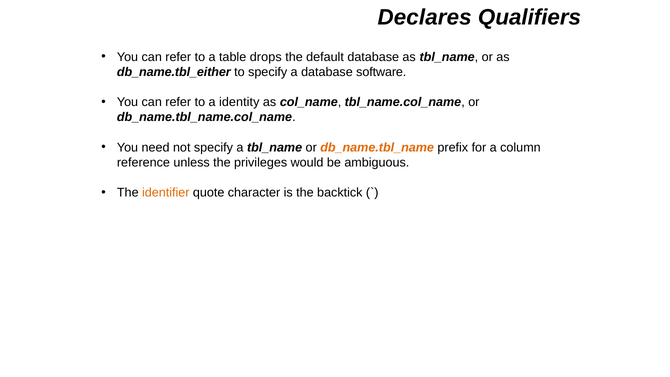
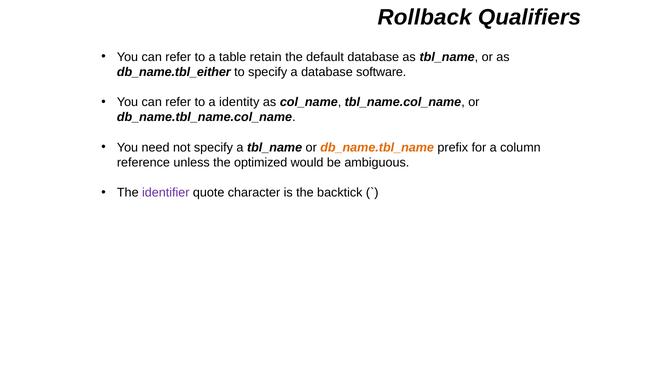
Declares: Declares -> Rollback
drops: drops -> retain
privileges: privileges -> optimized
identifier colour: orange -> purple
